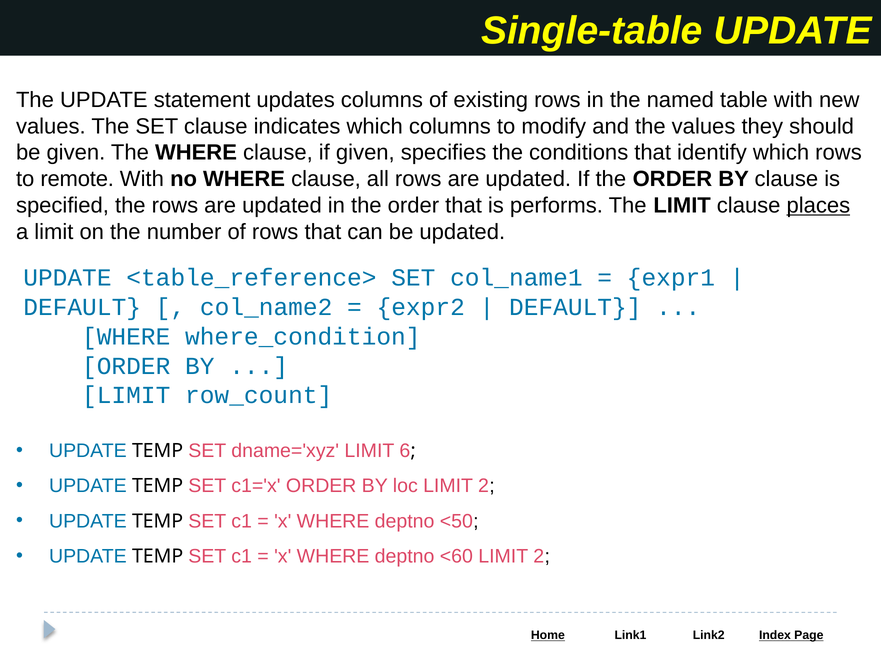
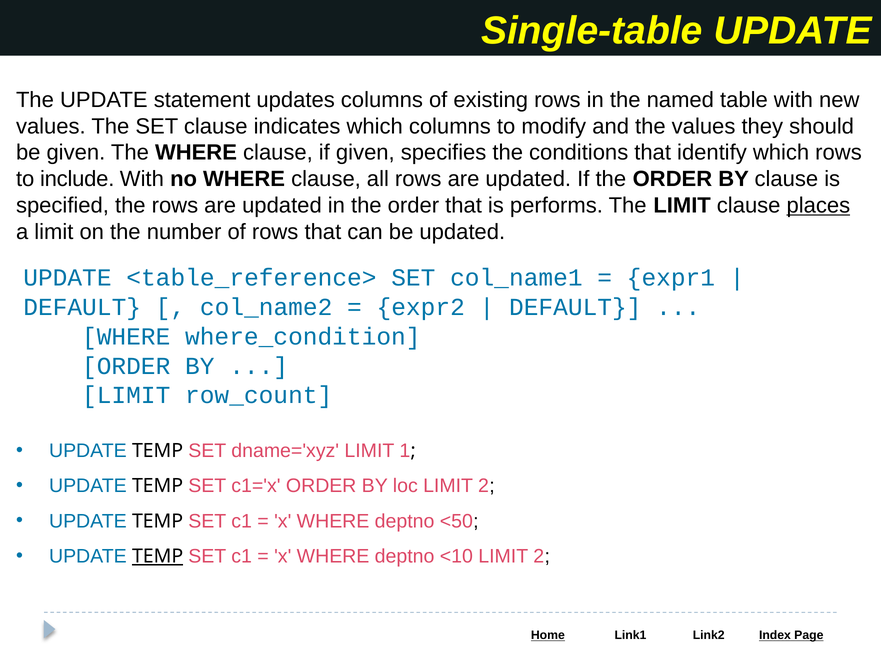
remote: remote -> include
6: 6 -> 1
TEMP at (158, 556) underline: none -> present
<60: <60 -> <10
